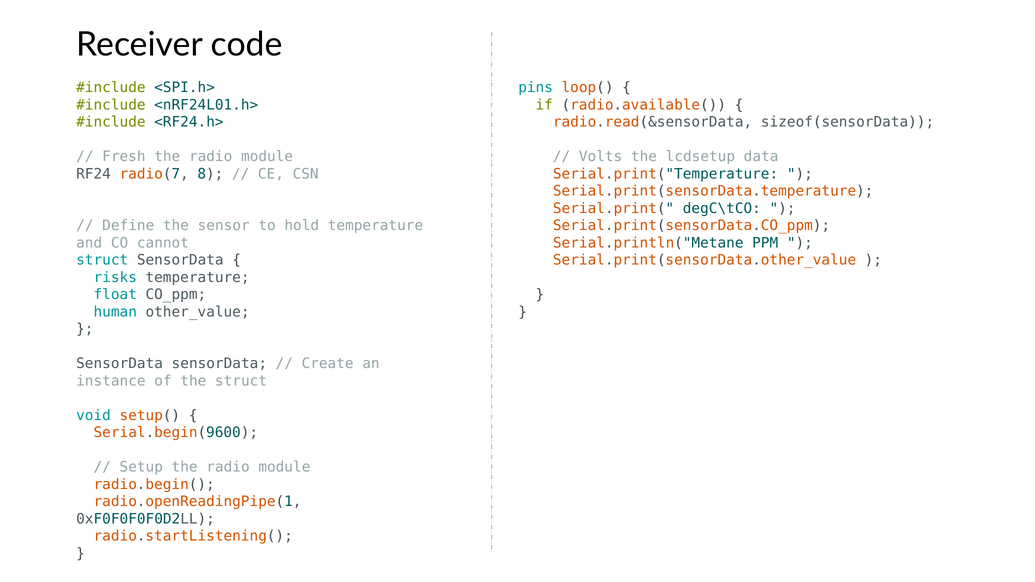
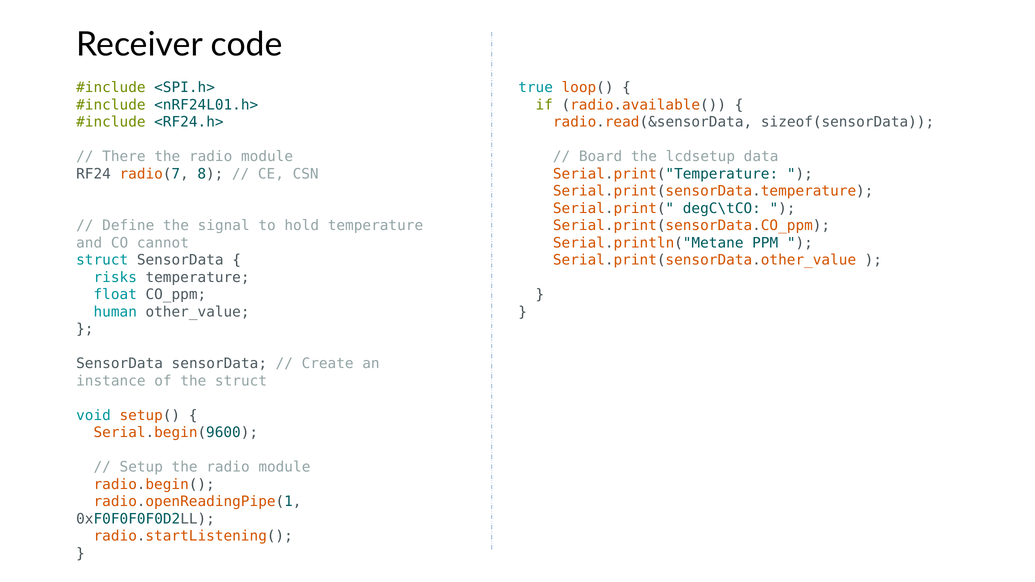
pins: pins -> true
Fresh: Fresh -> There
Volts: Volts -> Board
sensor: sensor -> signal
